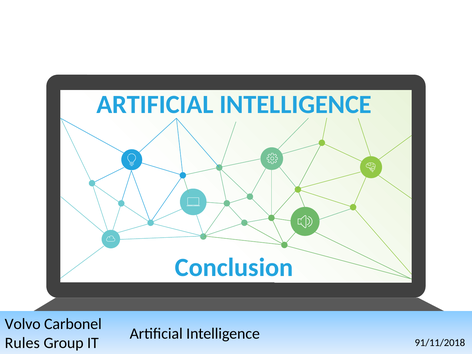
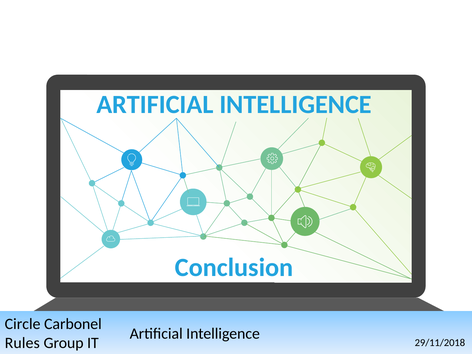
Volvo: Volvo -> Circle
91/11/2018: 91/11/2018 -> 29/11/2018
